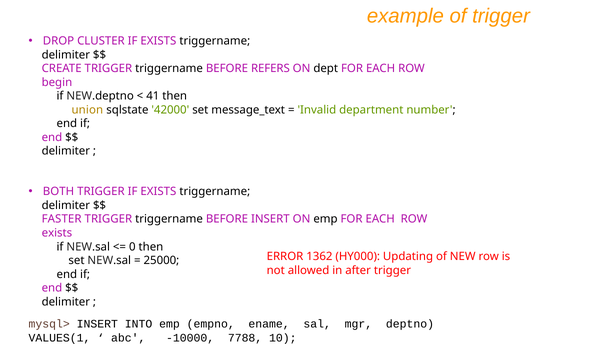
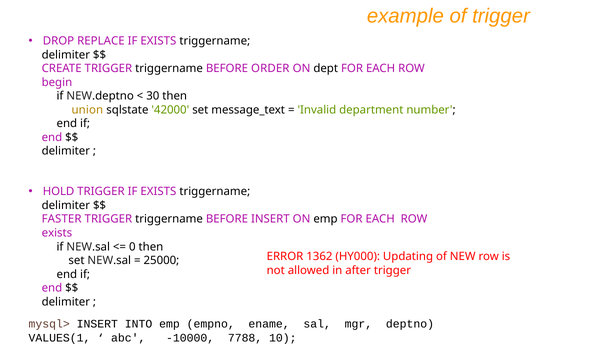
CLUSTER: CLUSTER -> REPLACE
REFERS: REFERS -> ORDER
41: 41 -> 30
BOTH: BOTH -> HOLD
